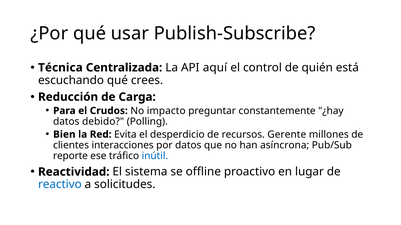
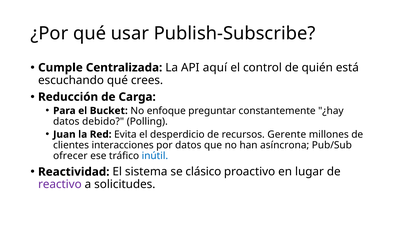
Técnica: Técnica -> Cumple
Crudos: Crudos -> Bucket
impacto: impacto -> enfoque
Bien: Bien -> Juan
reporte: reporte -> ofrecer
offline: offline -> clásico
reactivo colour: blue -> purple
